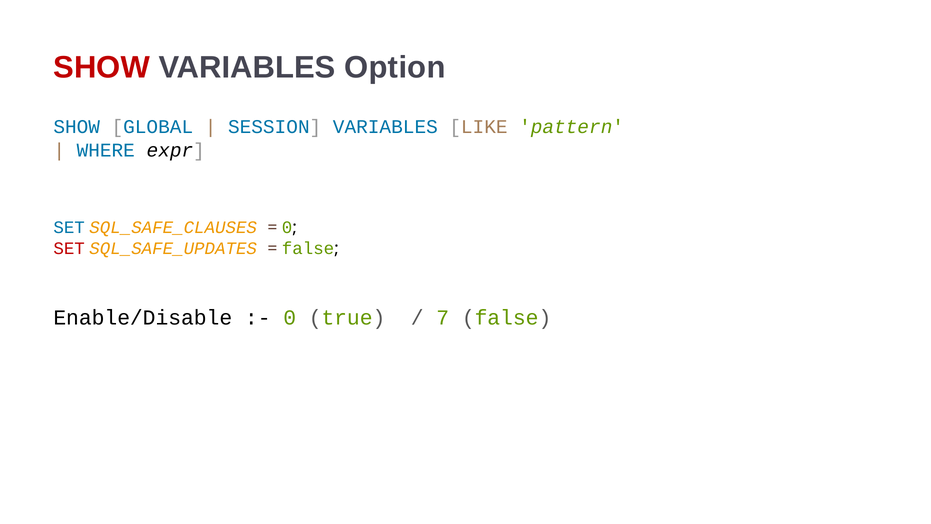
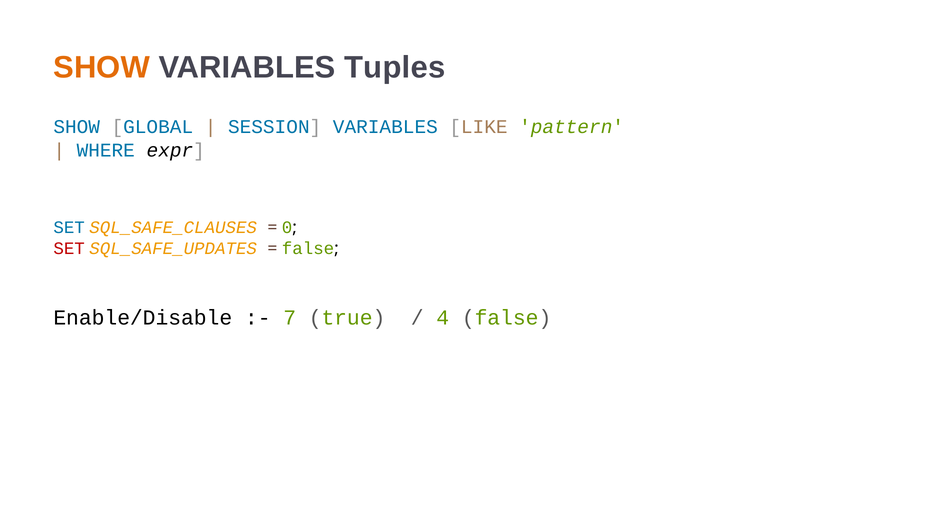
SHOW at (102, 67) colour: red -> orange
Option: Option -> Tuples
0 at (290, 318): 0 -> 7
7: 7 -> 4
